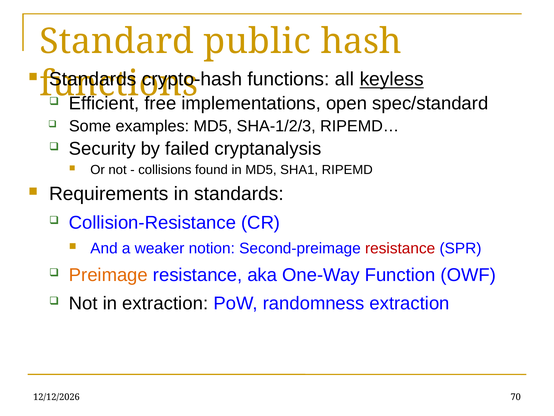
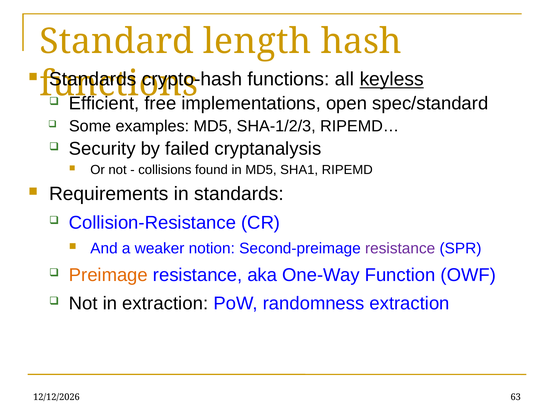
public: public -> length
resistance at (400, 248) colour: red -> purple
70: 70 -> 63
